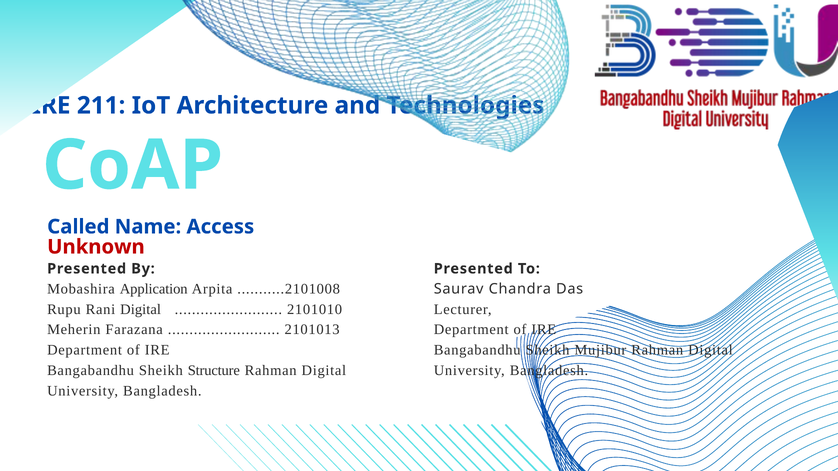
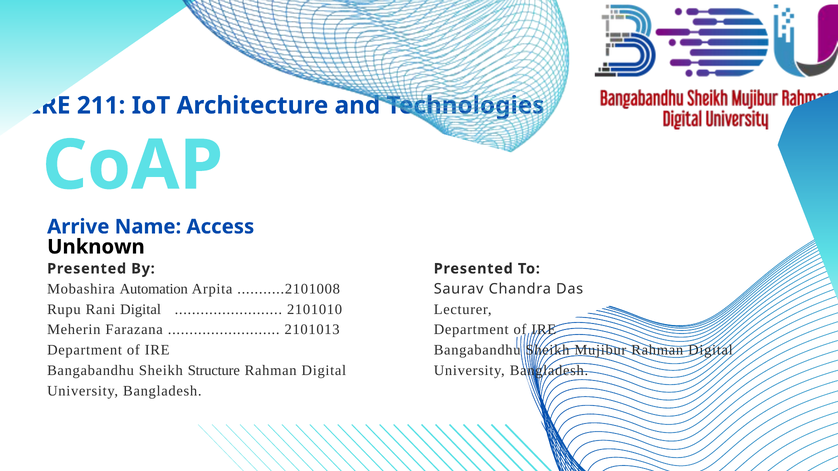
Called: Called -> Arrive
Unknown colour: red -> black
Application: Application -> Automation
